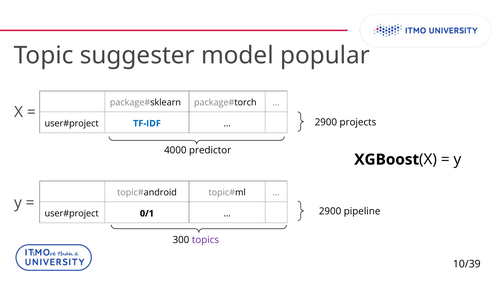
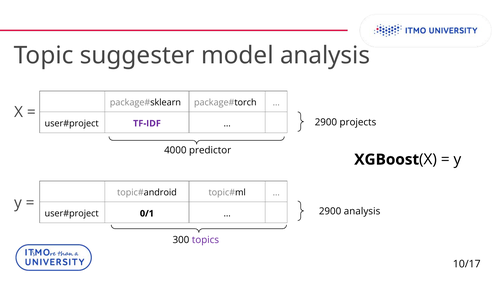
model popular: popular -> analysis
TF-IDF colour: blue -> purple
2900 pipeline: pipeline -> analysis
10/39: 10/39 -> 10/17
